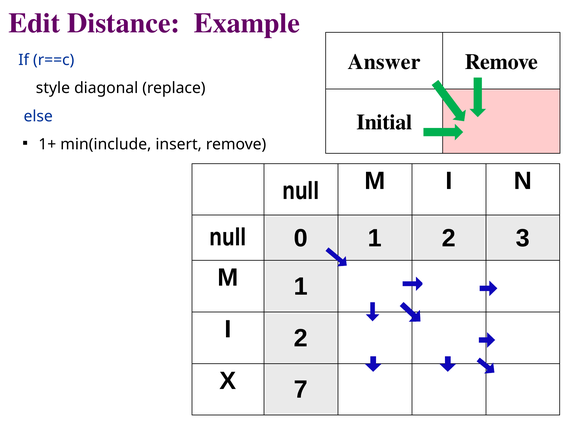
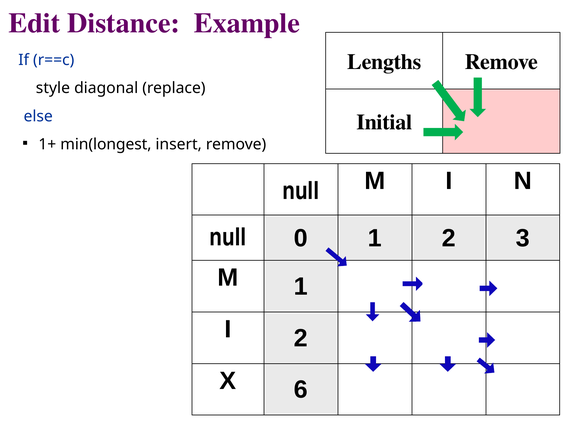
Answer: Answer -> Lengths
min(include: min(include -> min(longest
7: 7 -> 6
